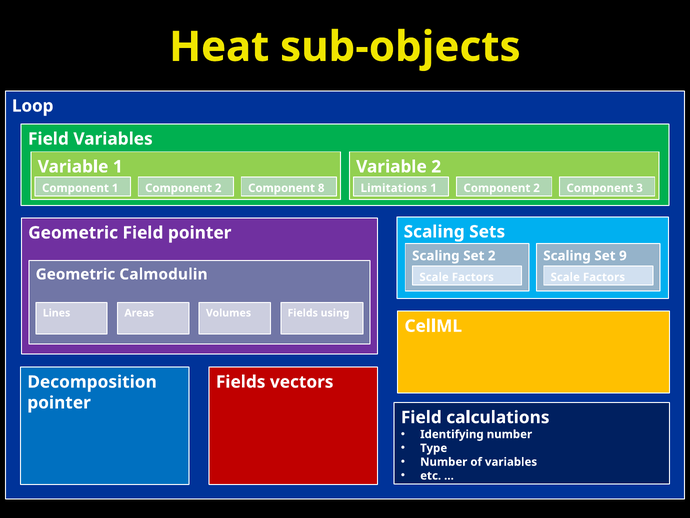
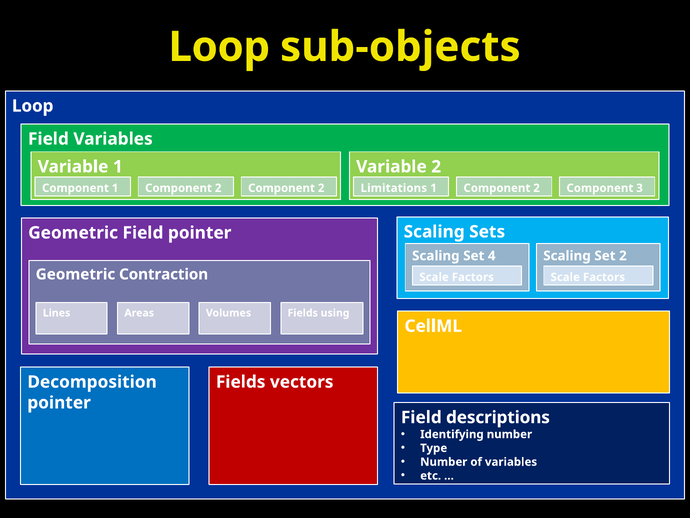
Heat at (219, 47): Heat -> Loop
8 at (321, 188): 8 -> 2
Set 2: 2 -> 4
Set 9: 9 -> 2
Calmodulin: Calmodulin -> Contraction
calculations: calculations -> descriptions
